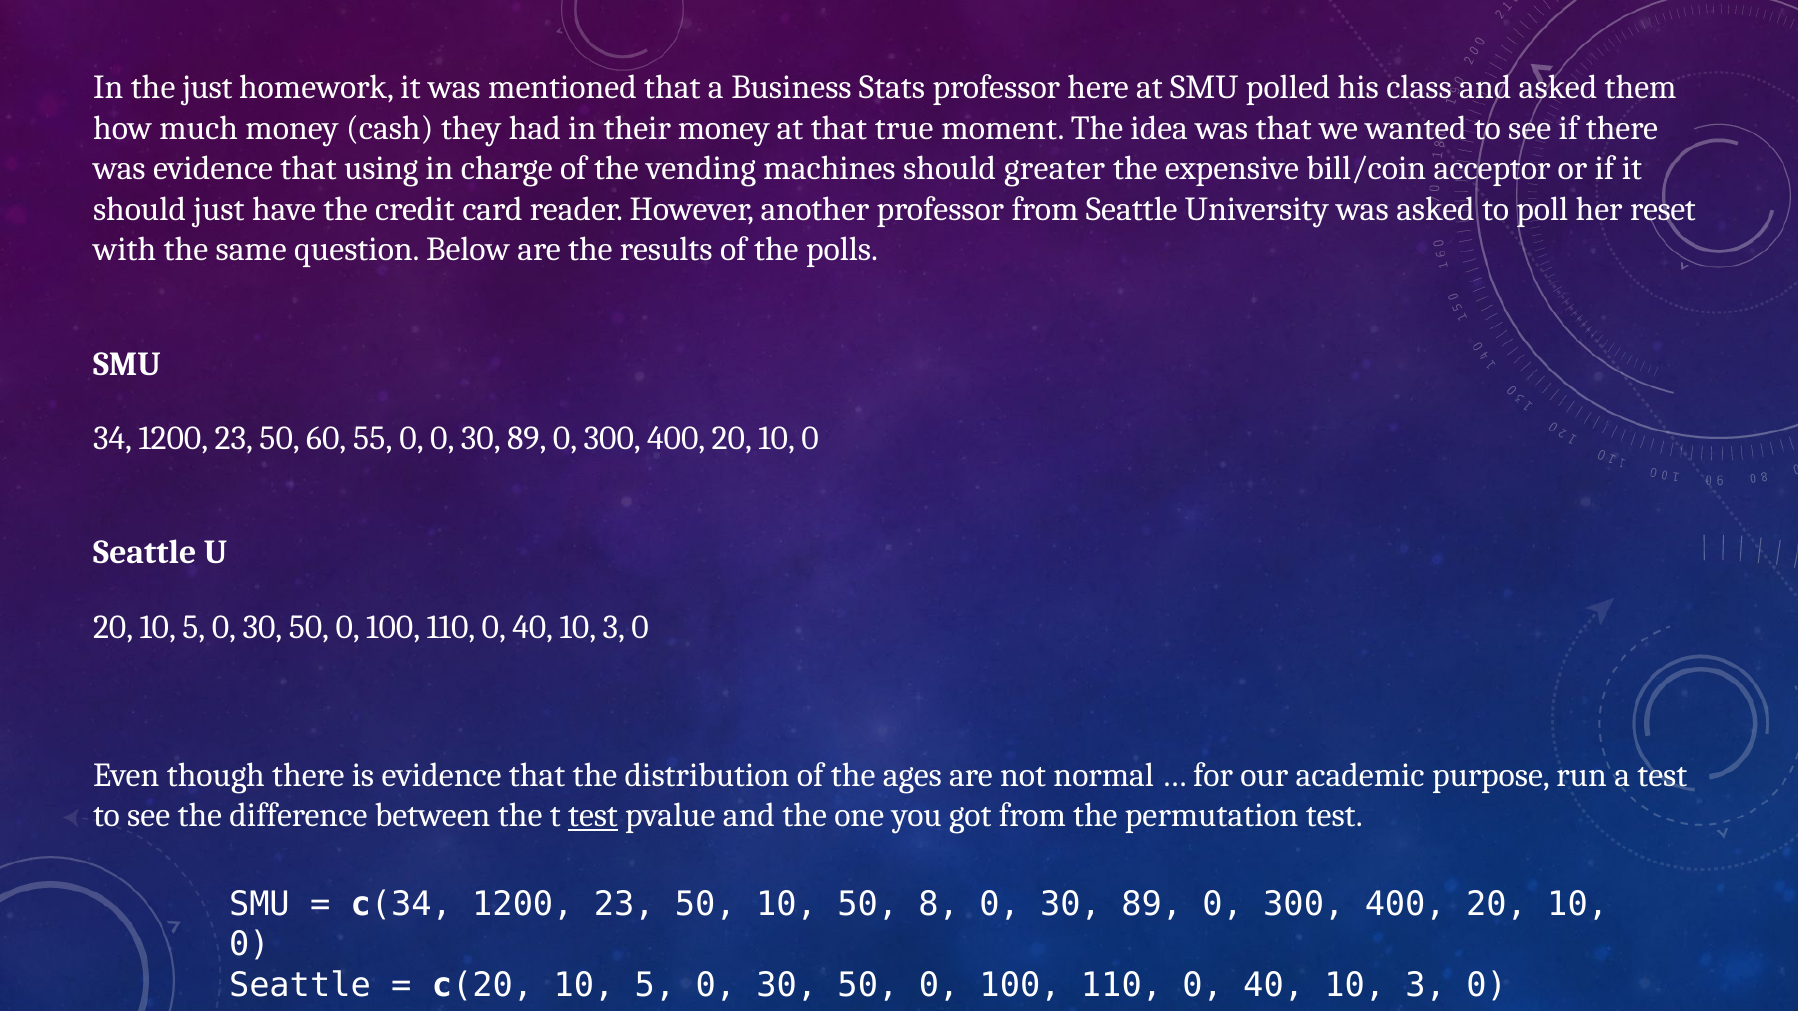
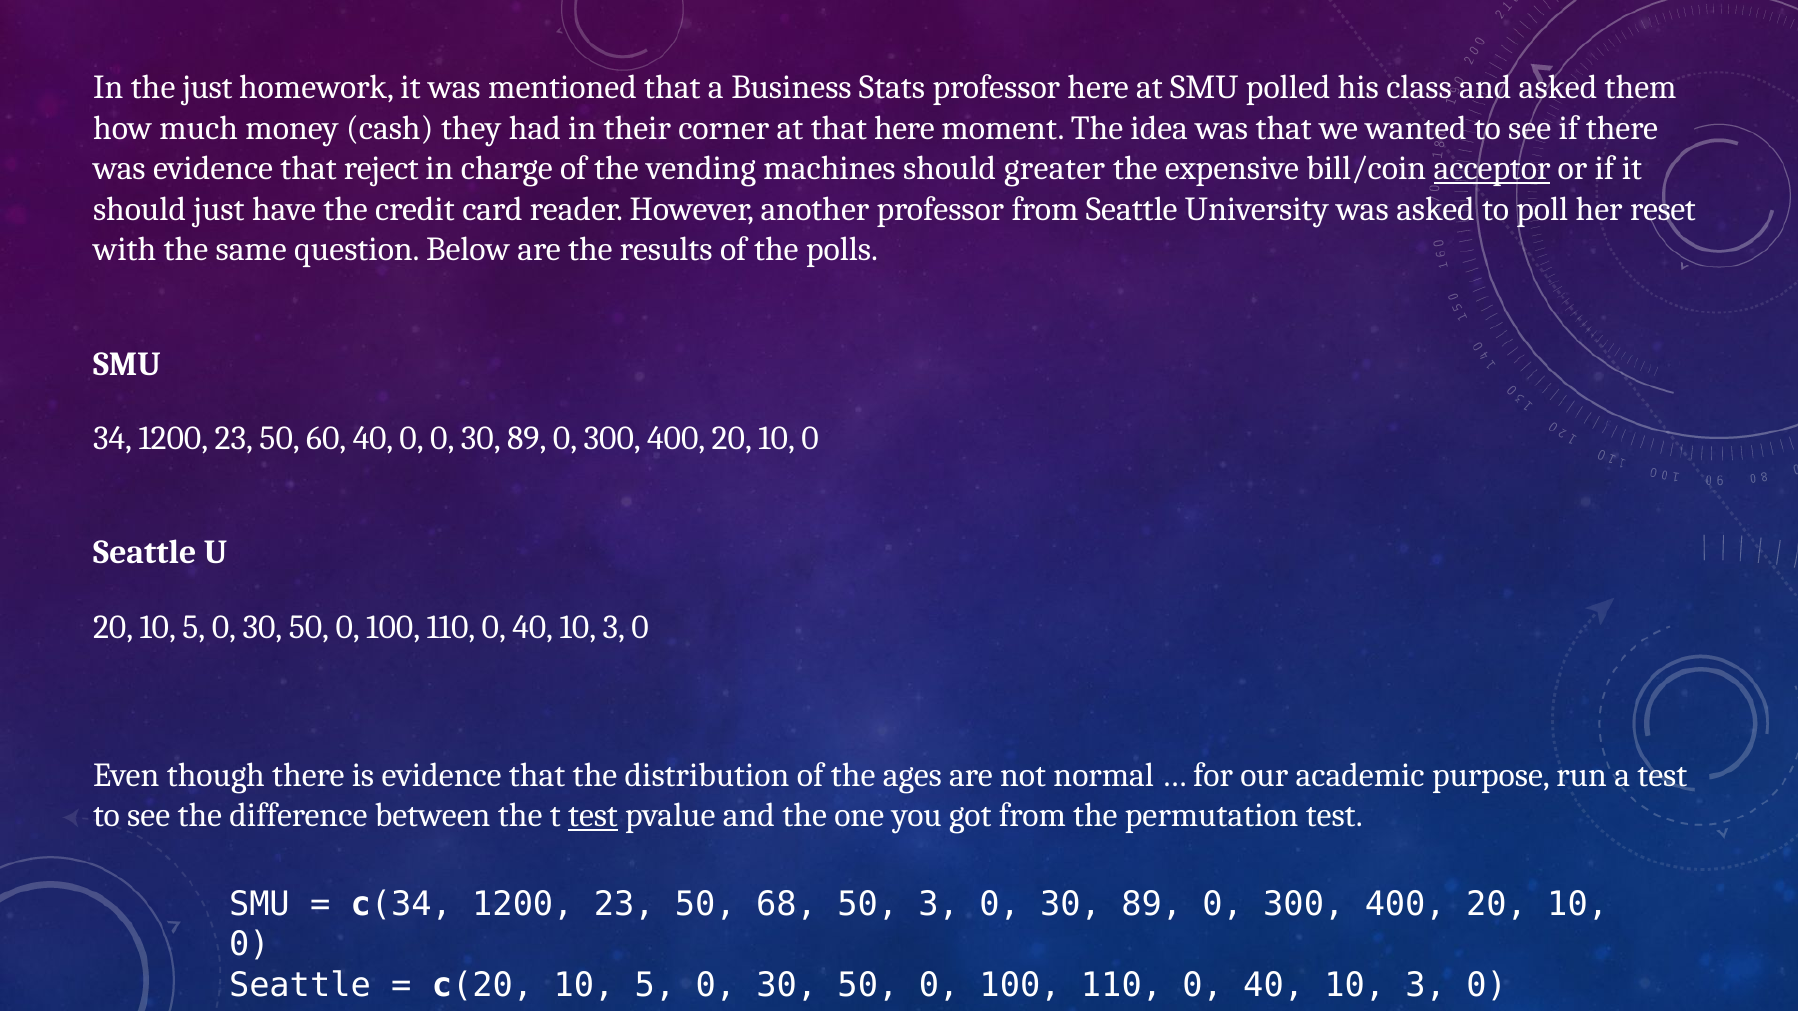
their money: money -> corner
that true: true -> here
using: using -> reject
acceptor underline: none -> present
60 55: 55 -> 40
50 10: 10 -> 68
50 8: 8 -> 3
